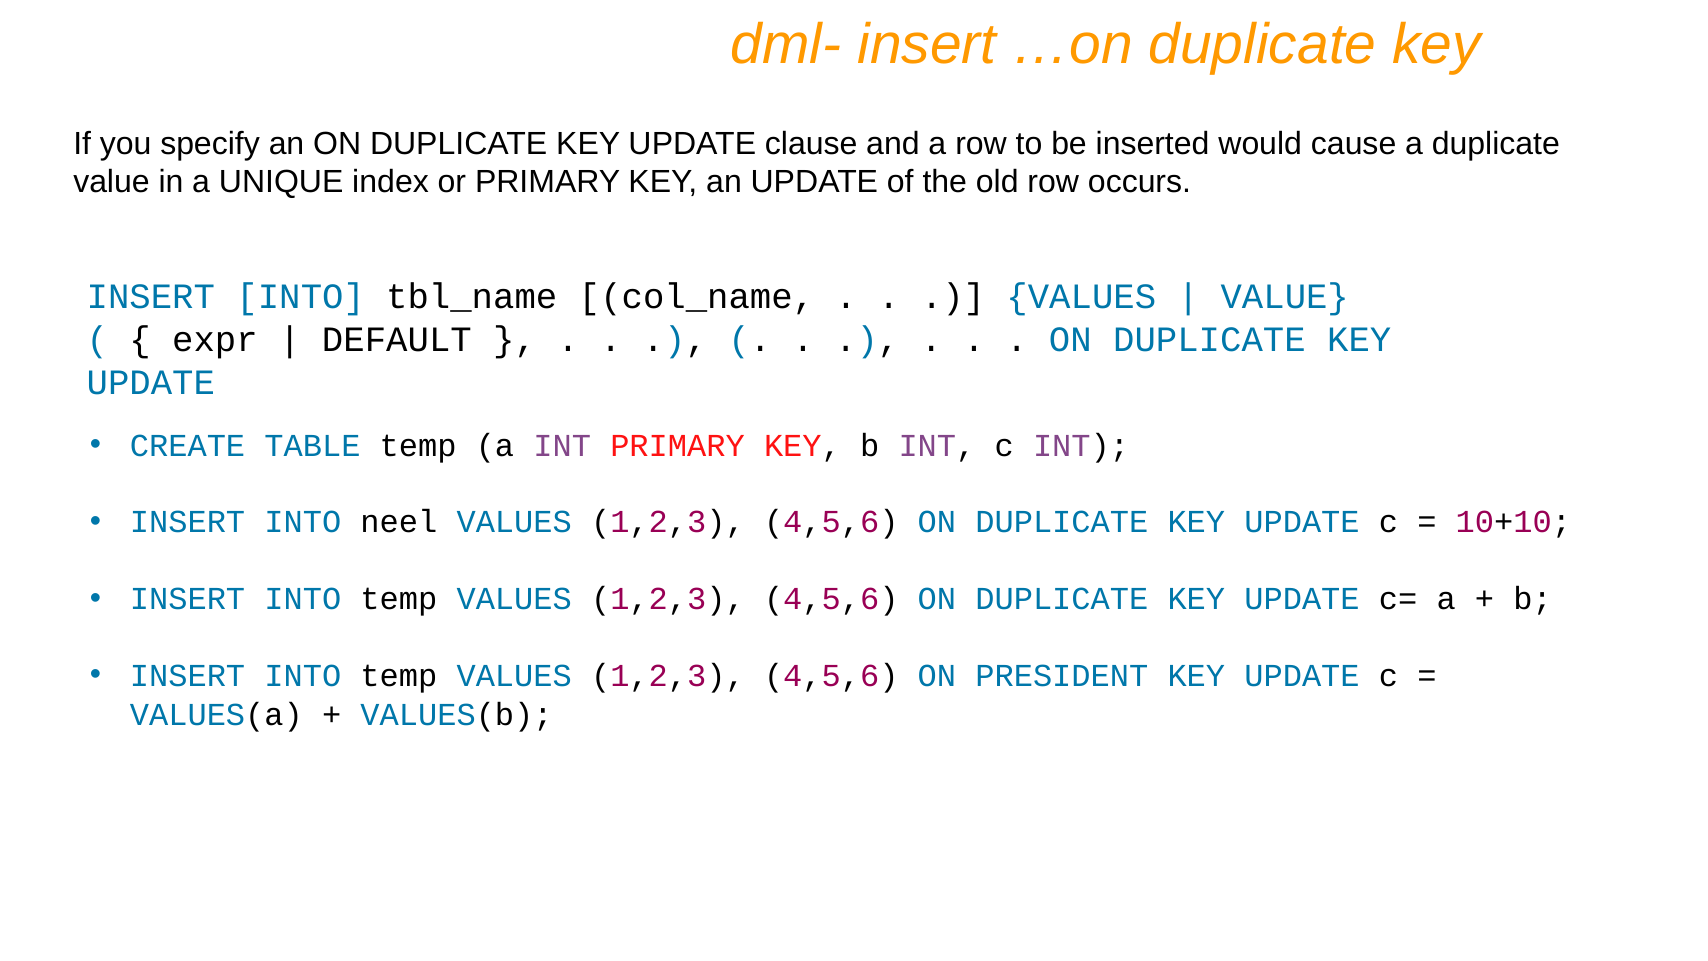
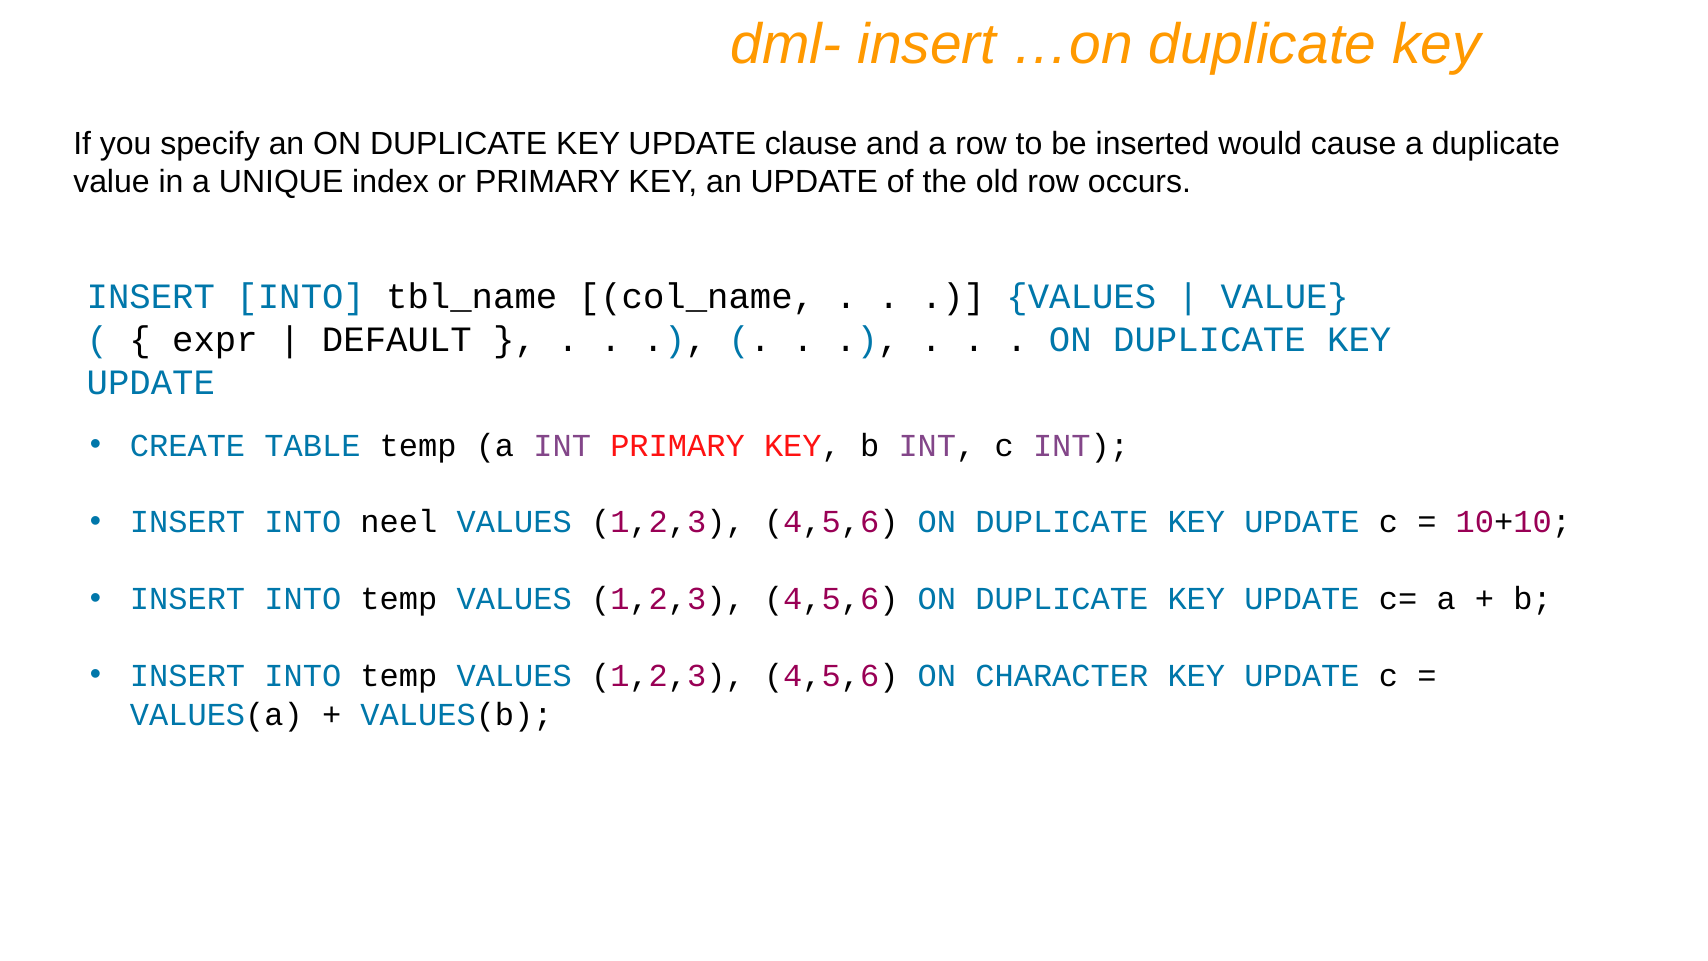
PRESIDENT: PRESIDENT -> CHARACTER
